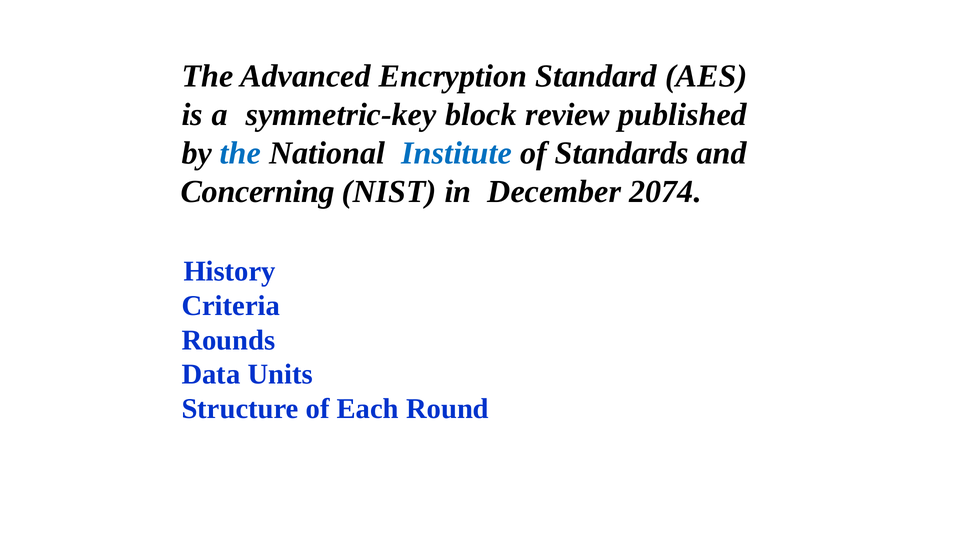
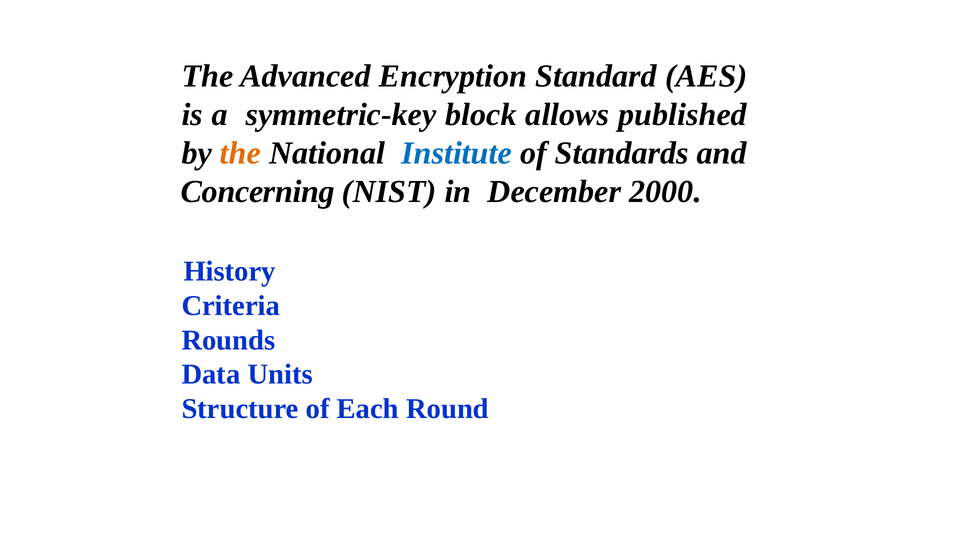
review: review -> allows
the at (240, 153) colour: blue -> orange
2074: 2074 -> 2000
